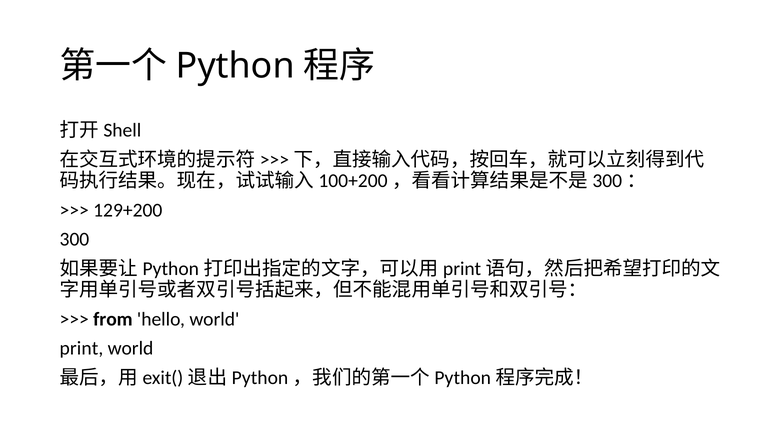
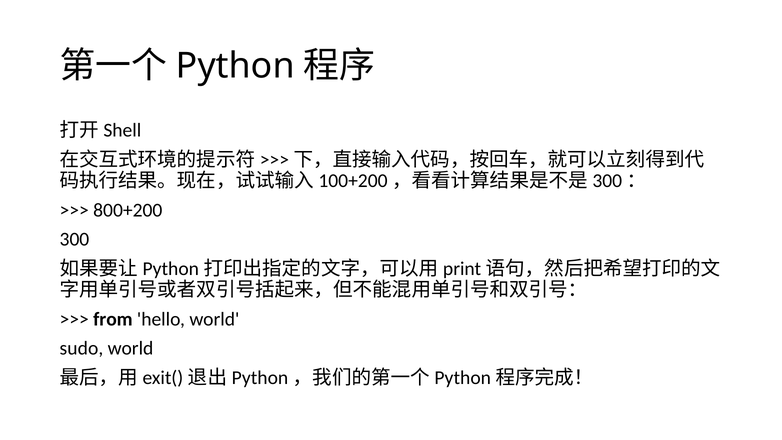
129+200: 129+200 -> 800+200
print: print -> sudo
